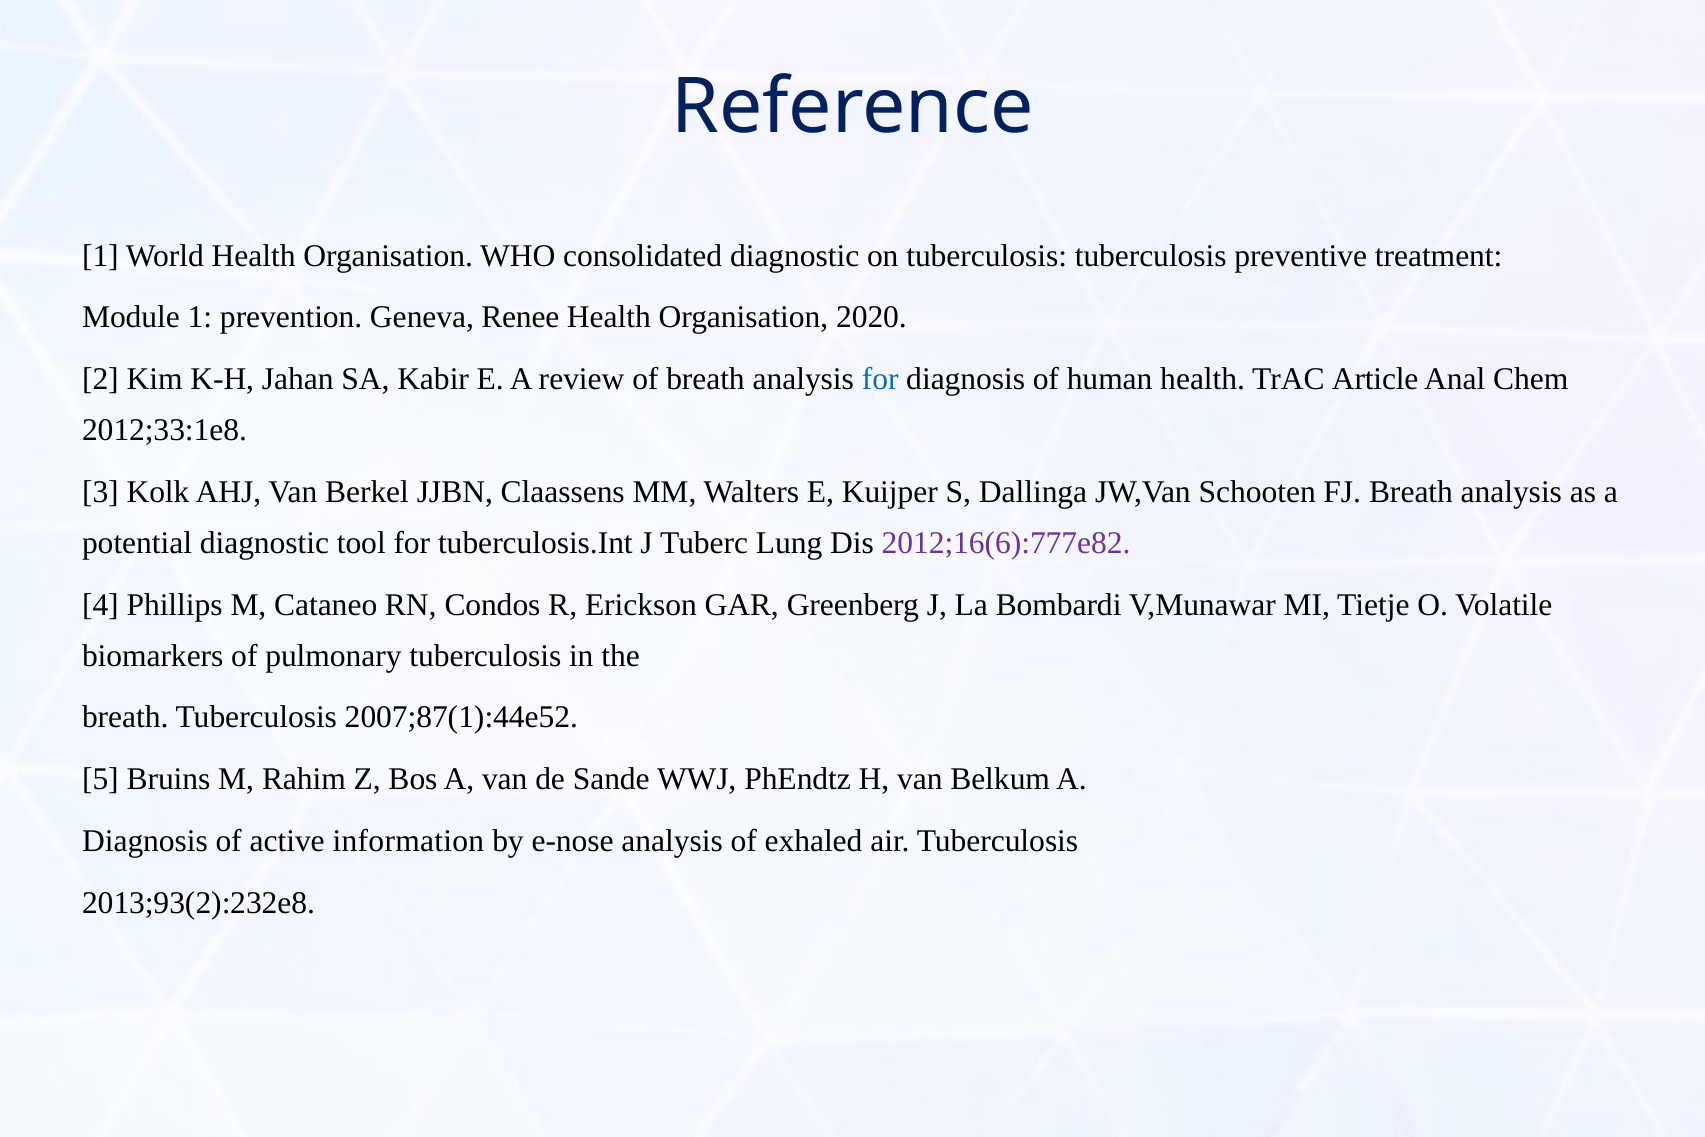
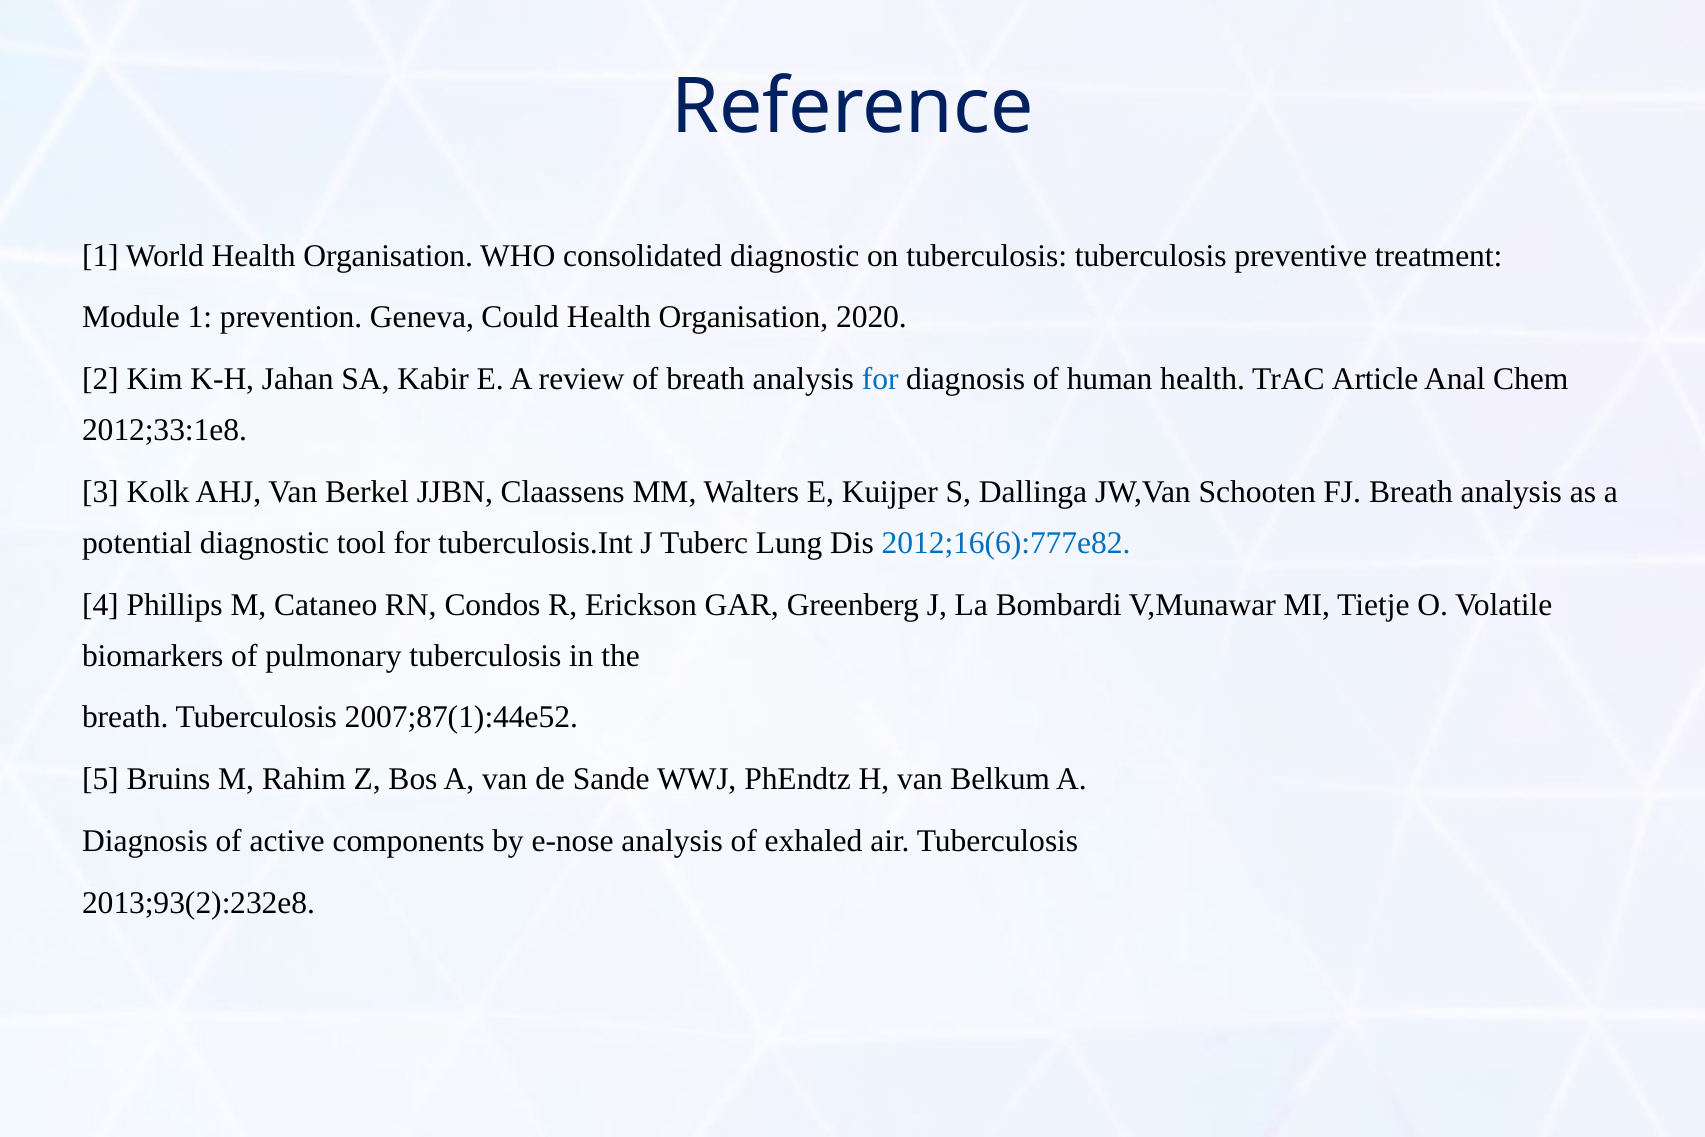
Renee: Renee -> Could
2012;16(6):777e82 colour: purple -> blue
information: information -> components
